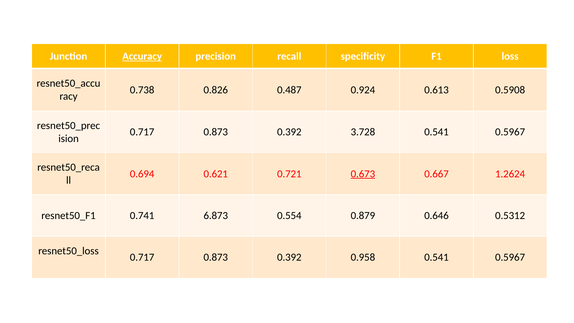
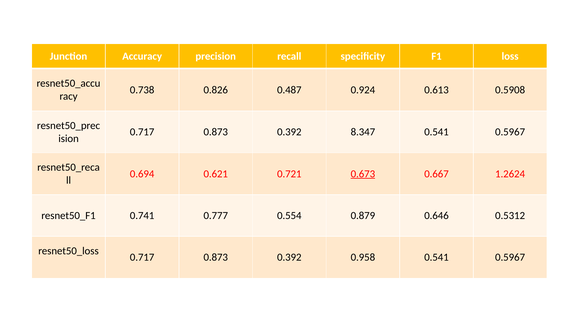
Accuracy underline: present -> none
3.728: 3.728 -> 8.347
6.873: 6.873 -> 0.777
